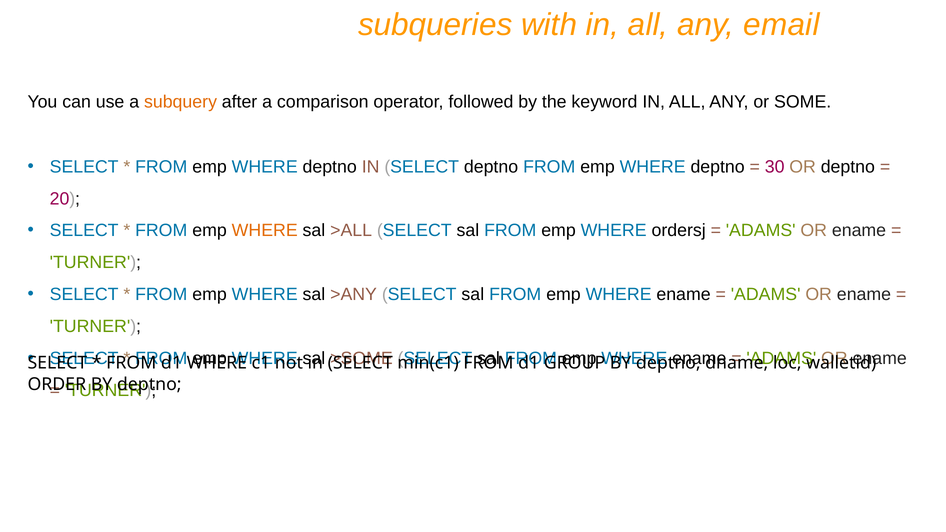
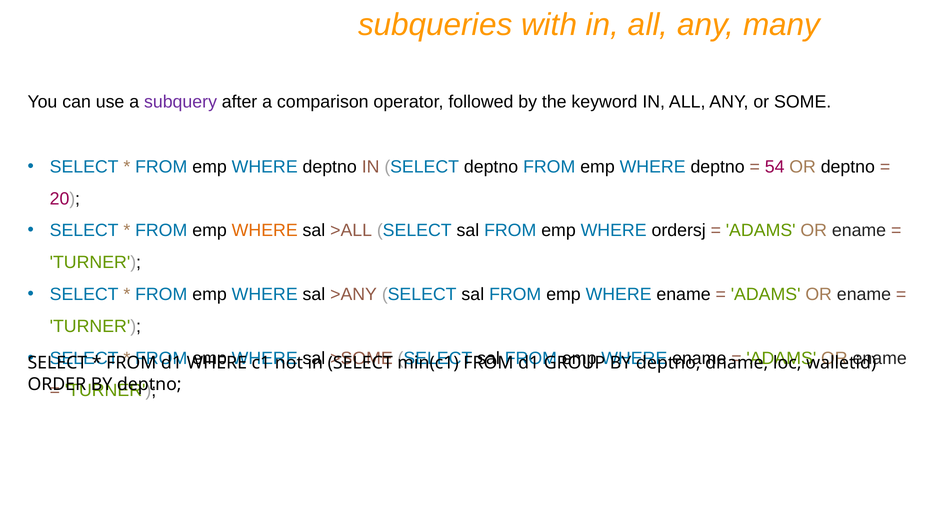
email: email -> many
subquery colour: orange -> purple
30: 30 -> 54
